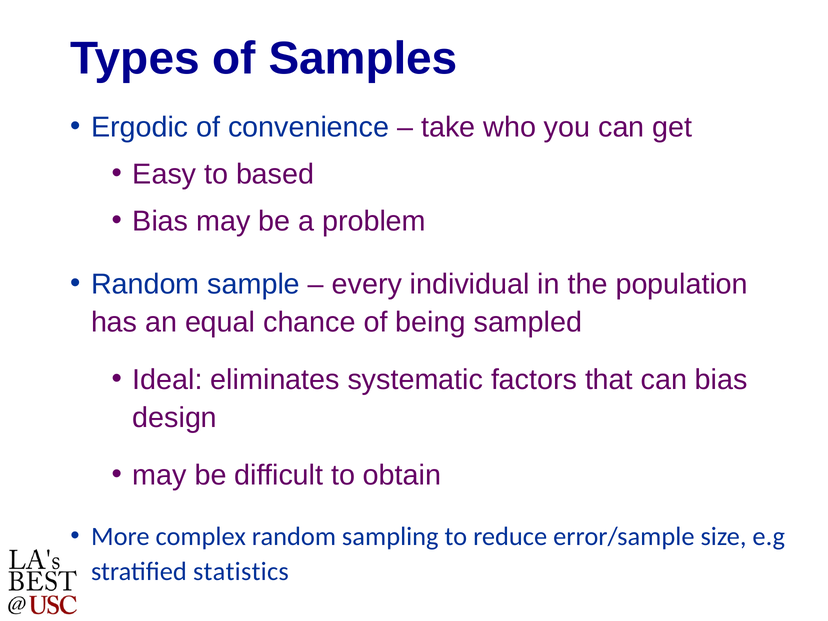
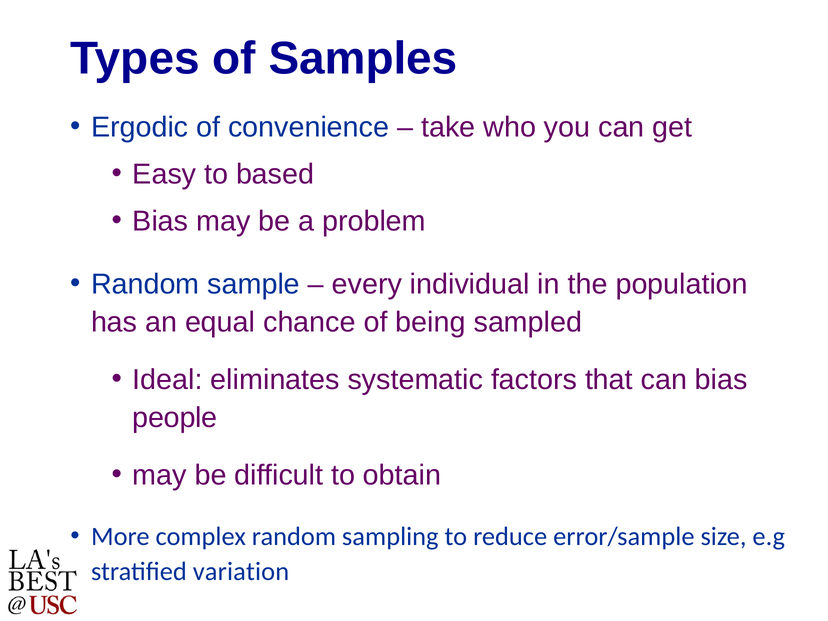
design: design -> people
statistics: statistics -> variation
